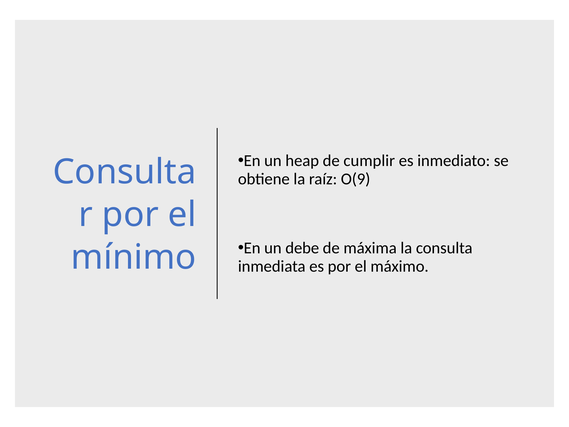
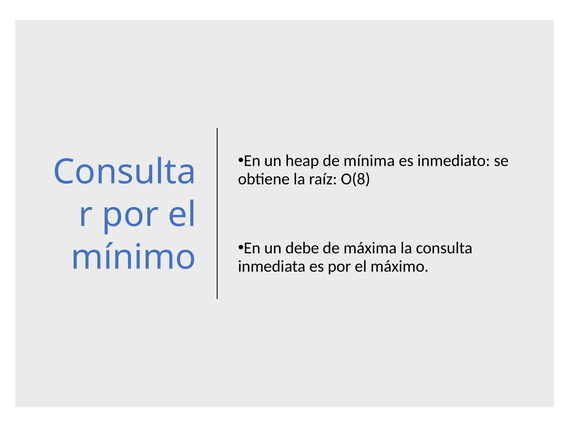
cumplir: cumplir -> mínima
O(9: O(9 -> O(8
